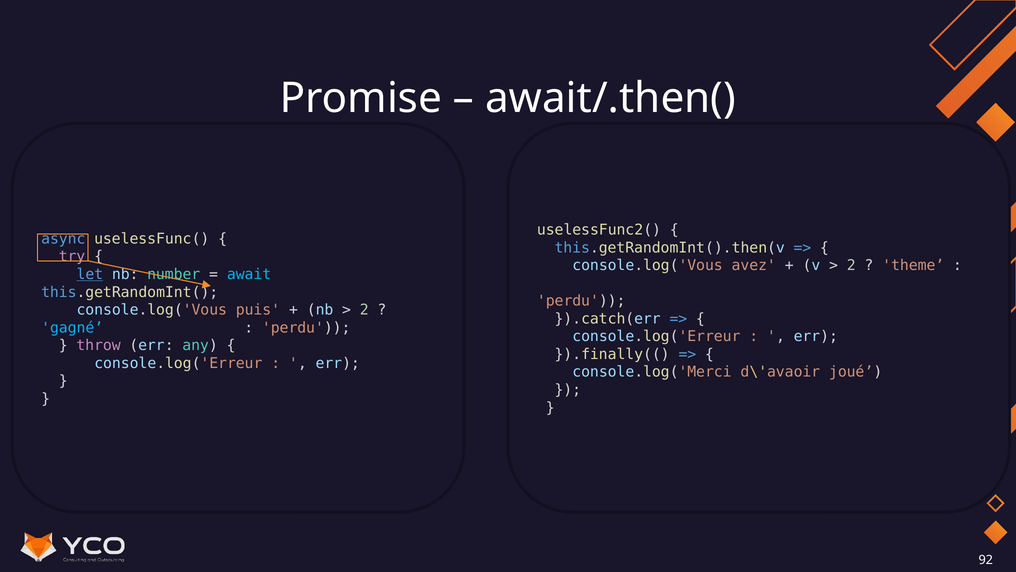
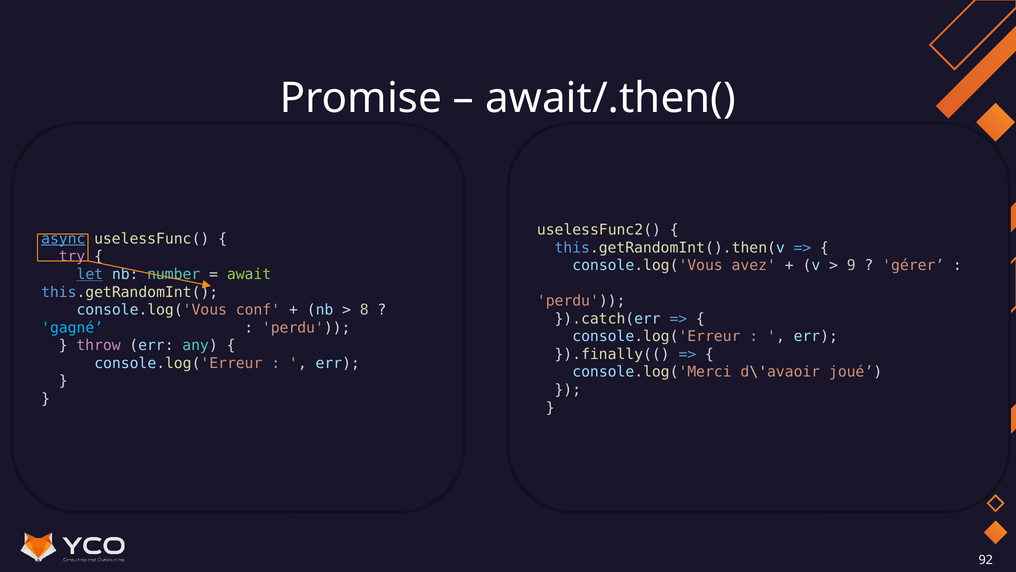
async underline: none -> present
2 at (851, 265): 2 -> 9
theme: theme -> gérer
await colour: light blue -> light green
puis: puis -> conf
2 at (364, 310): 2 -> 8
